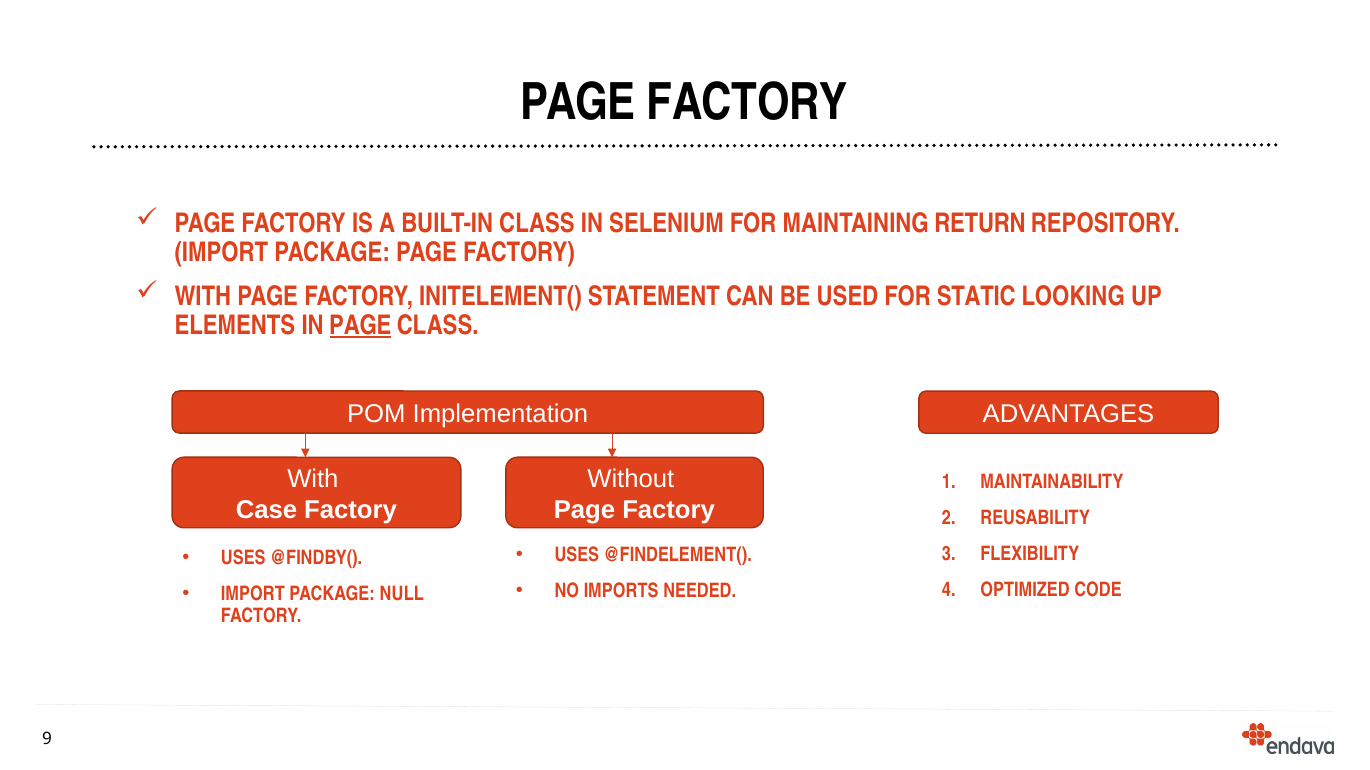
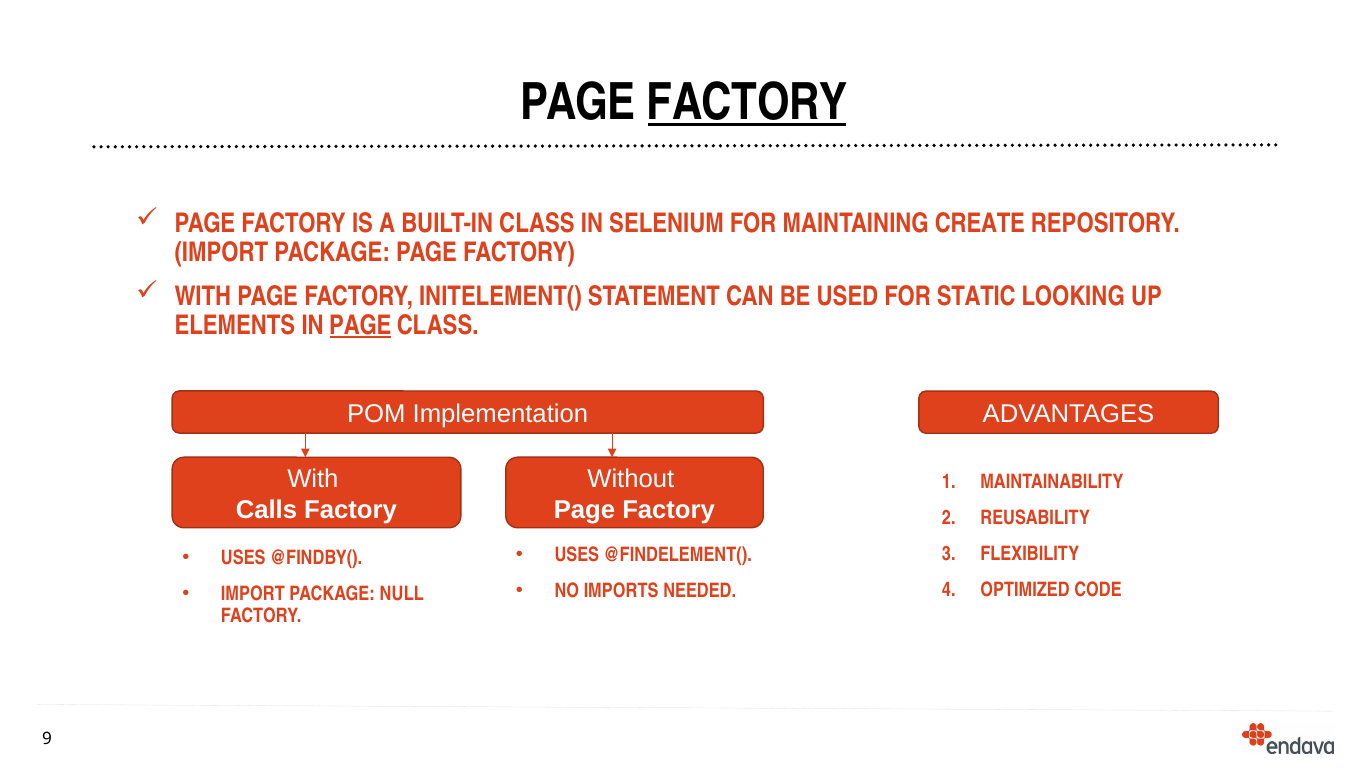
FACTORY at (747, 102) underline: none -> present
RETURN: RETURN -> CREATE
Case: Case -> Calls
